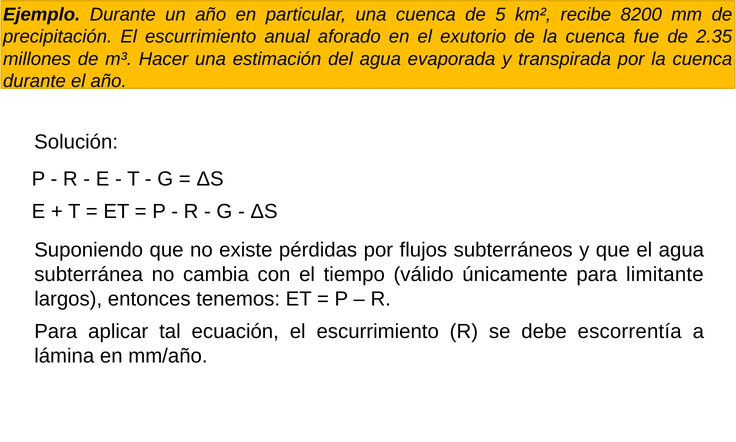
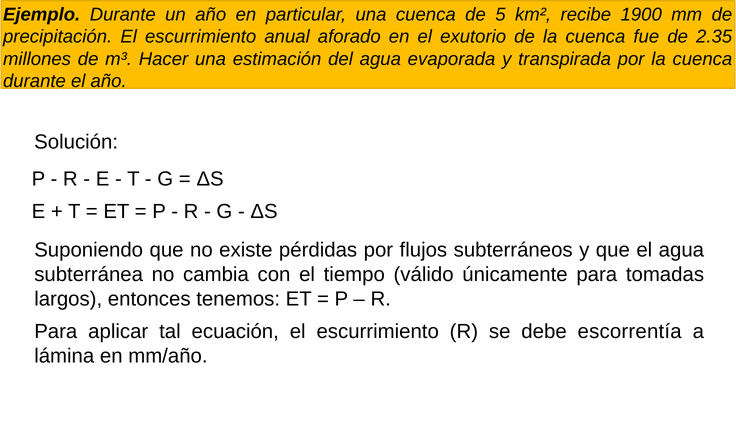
8200: 8200 -> 1900
limitante: limitante -> tomadas
